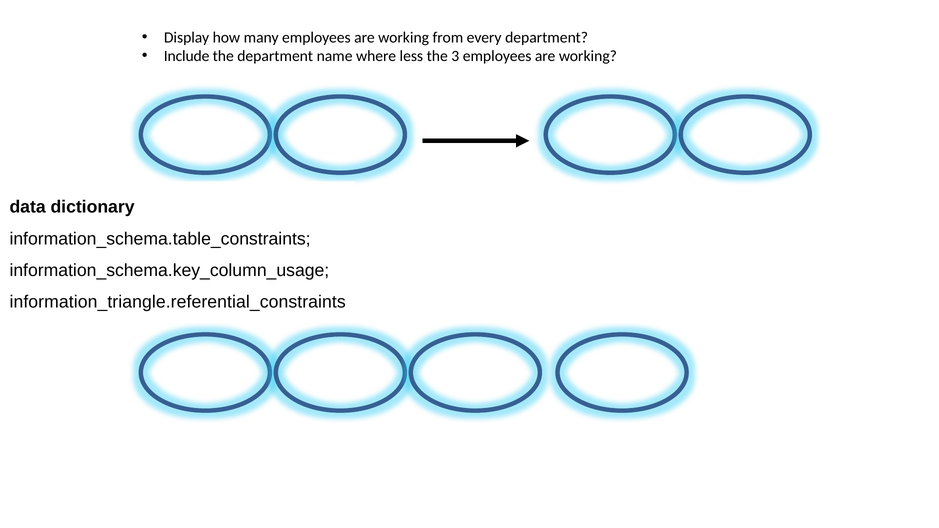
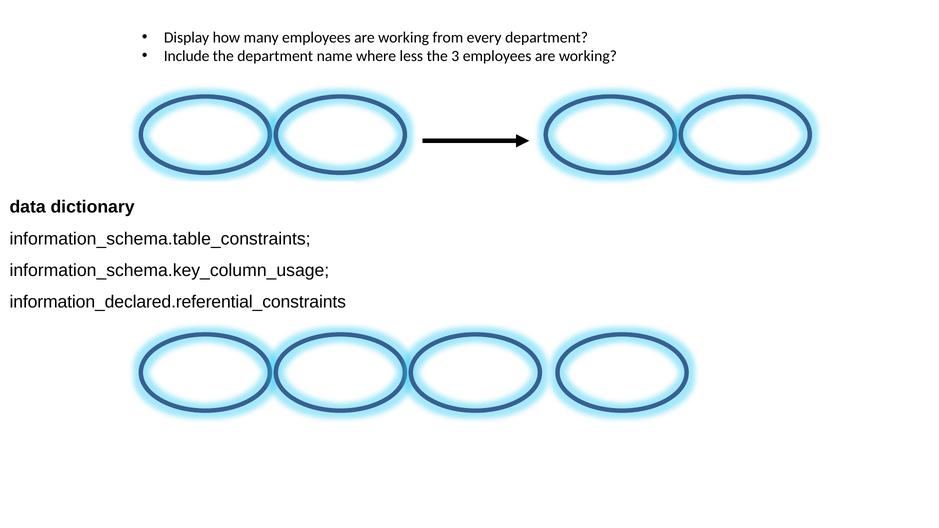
information_triangle.referential_constraints: information_triangle.referential_constraints -> information_declared.referential_constraints
